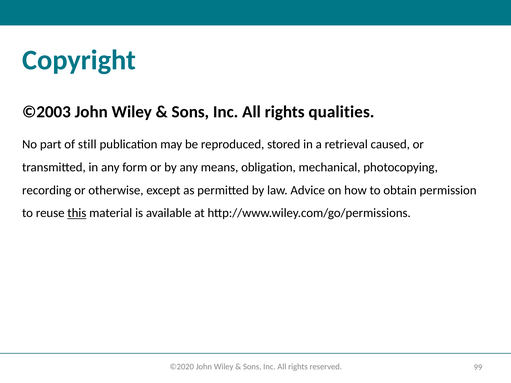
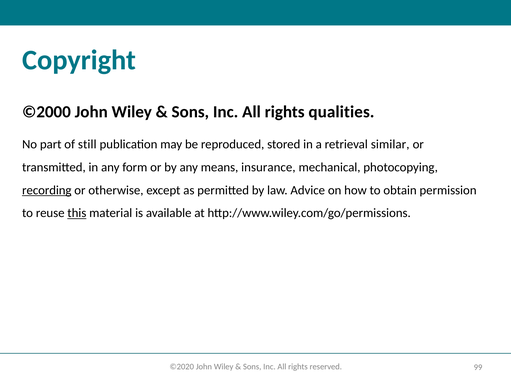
©2003: ©2003 -> ©2000
caused: caused -> similar
obligation: obligation -> insurance
recording underline: none -> present
